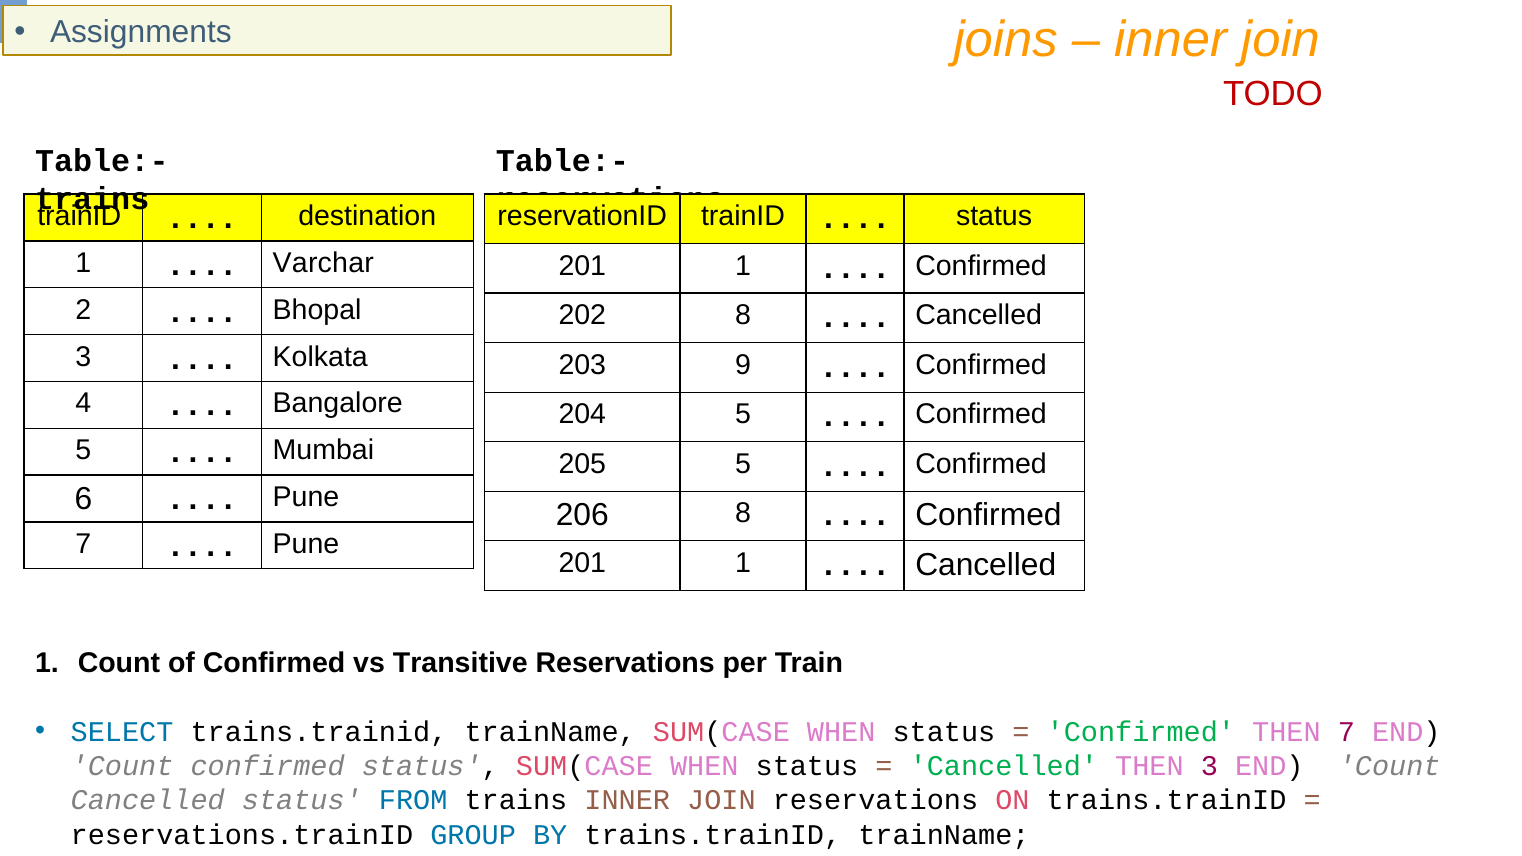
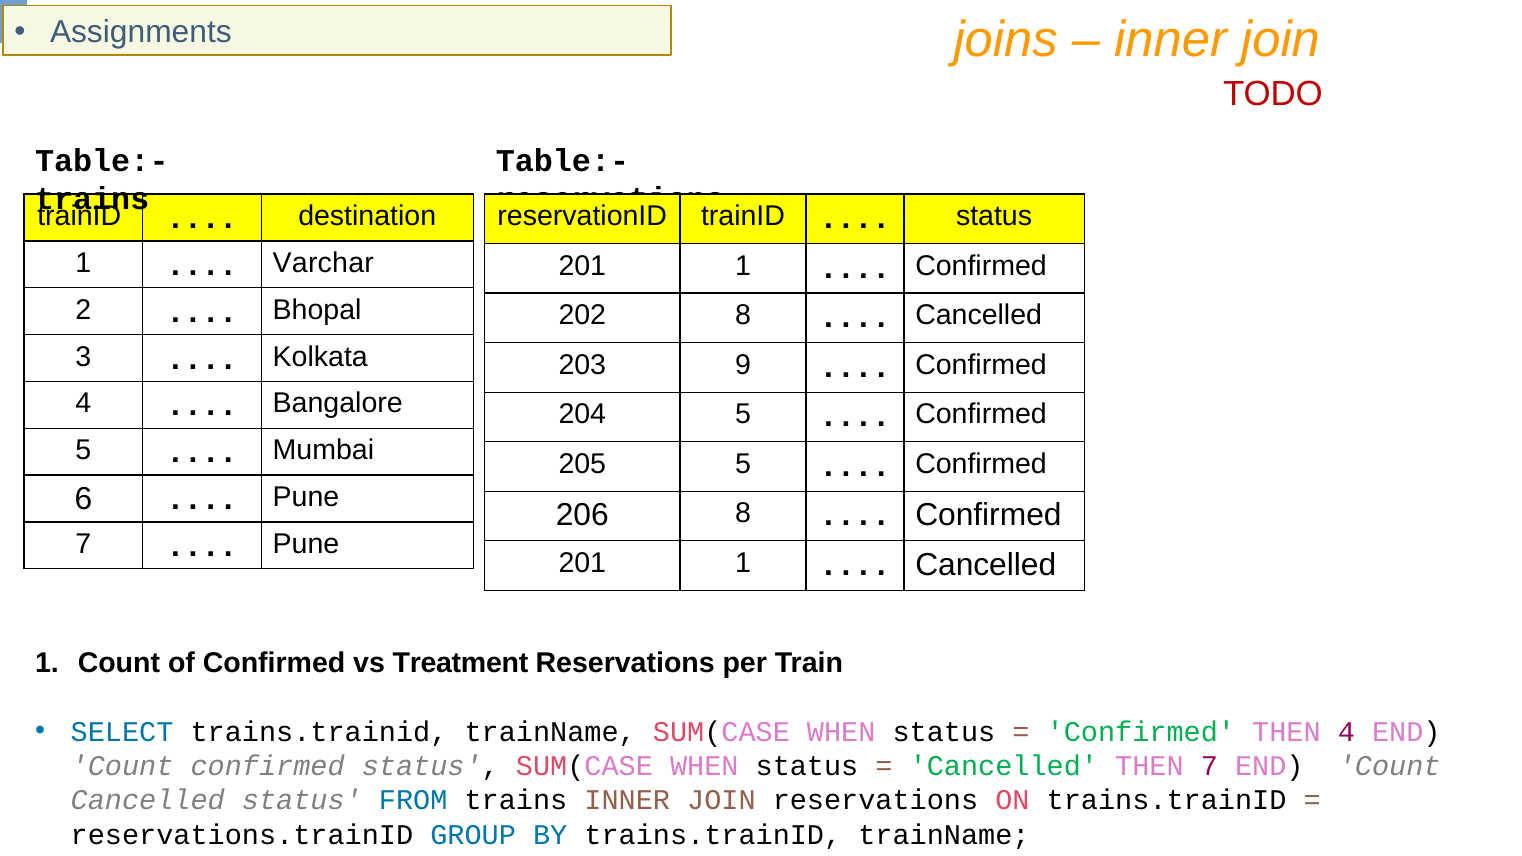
Transitive: Transitive -> Treatment
THEN 7: 7 -> 4
THEN 3: 3 -> 7
